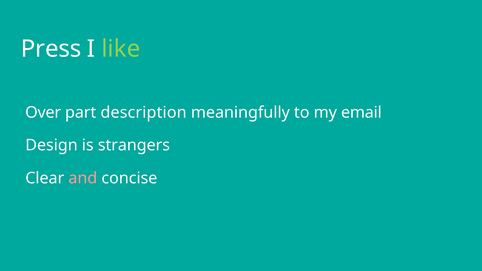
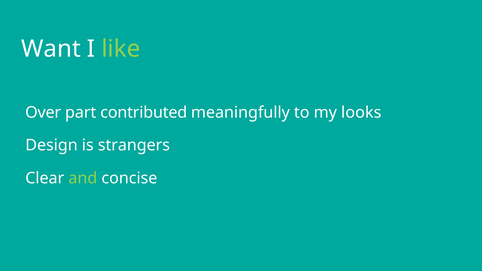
Press: Press -> Want
description: description -> contributed
email: email -> looks
and colour: pink -> light green
